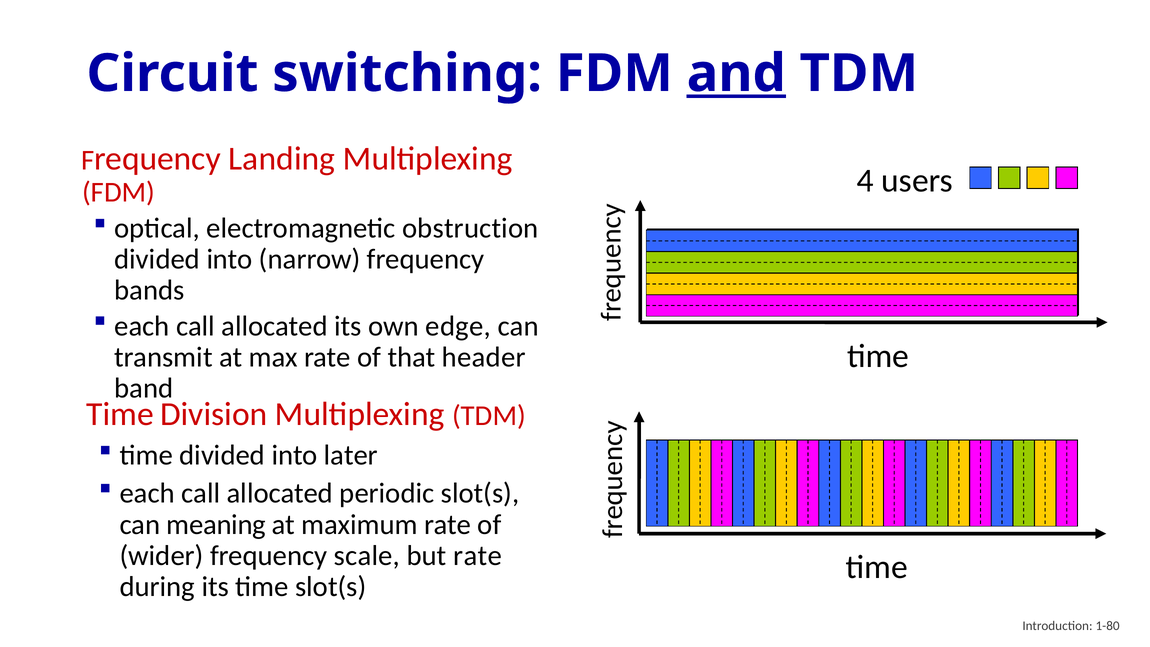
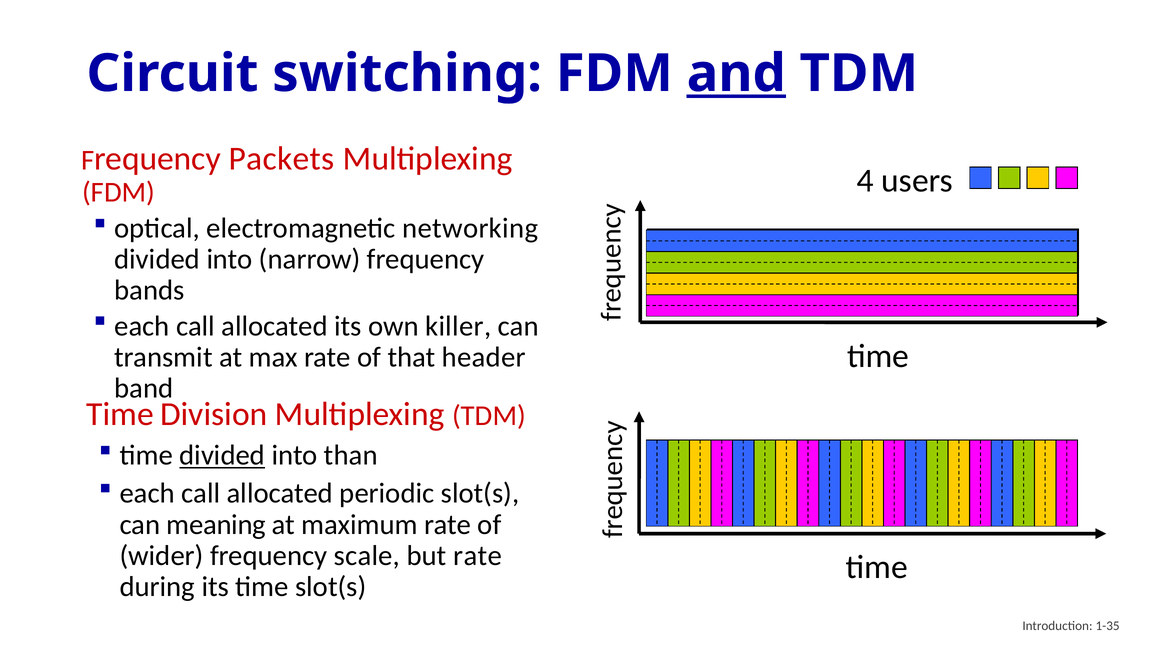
Landing: Landing -> Packets
obstruction: obstruction -> networking
edge: edge -> killer
divided at (222, 455) underline: none -> present
later: later -> than
1-80: 1-80 -> 1-35
